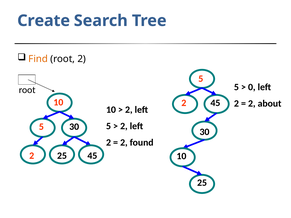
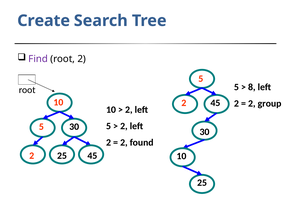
Find colour: orange -> purple
0: 0 -> 8
about: about -> group
